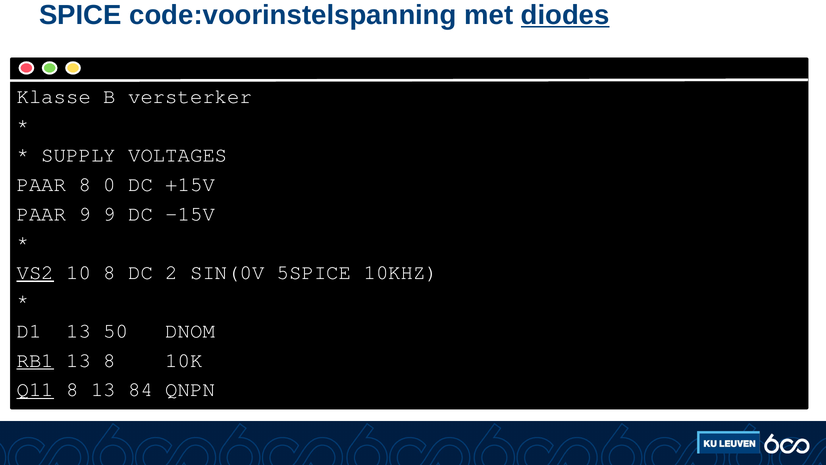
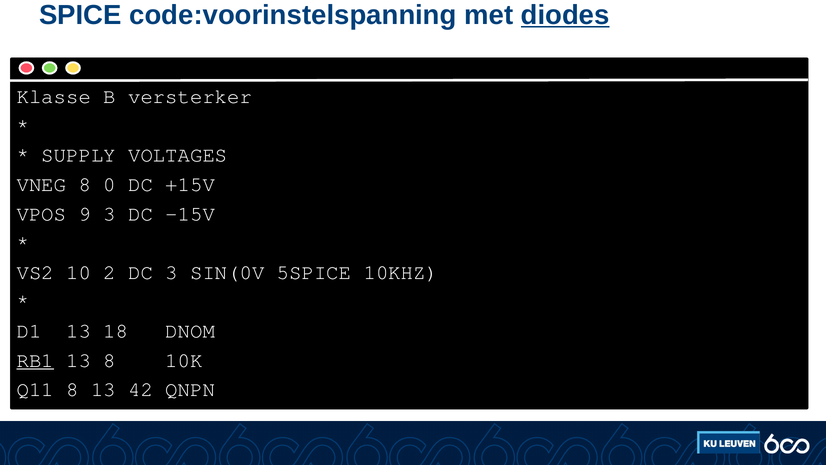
PAAR at (41, 184): PAAR -> VNEG
PAAR at (41, 214): PAAR -> VPOS
9 9: 9 -> 3
VS2 underline: present -> none
10 8: 8 -> 2
DC 2: 2 -> 3
50: 50 -> 18
Q11 underline: present -> none
84: 84 -> 42
